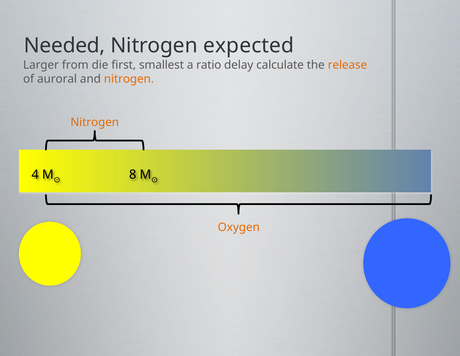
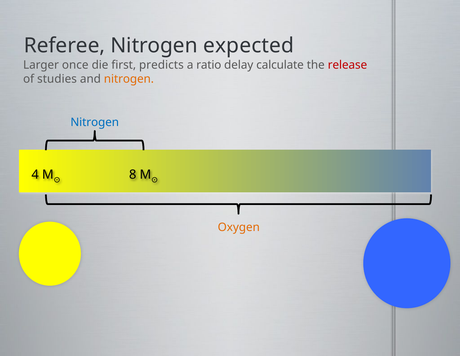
Needed: Needed -> Referee
from: from -> once
smallest: smallest -> predicts
release colour: orange -> red
auroral: auroral -> studies
Nitrogen at (95, 122) colour: orange -> blue
